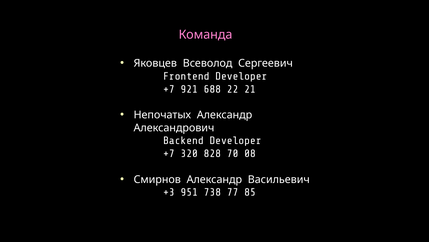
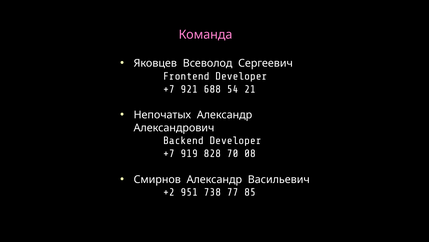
22: 22 -> 54
320: 320 -> 919
+3: +3 -> +2
